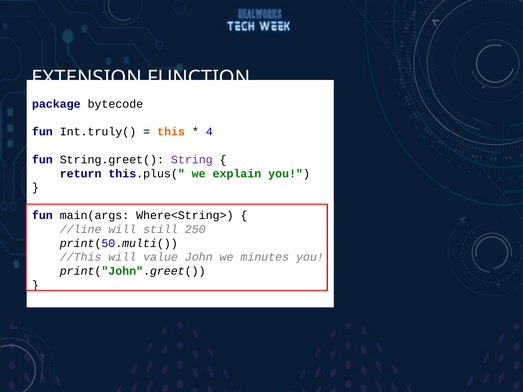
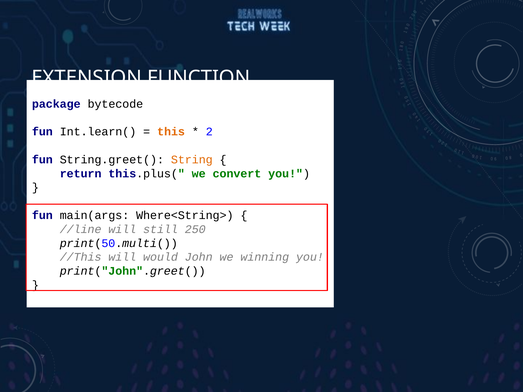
Int.truly(: Int.truly( -> Int.learn(
4: 4 -> 2
String colour: purple -> orange
explain: explain -> convert
value: value -> would
minutes: minutes -> winning
